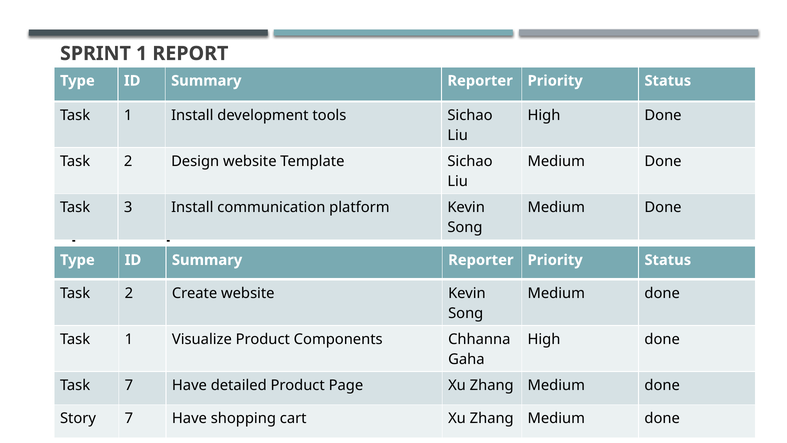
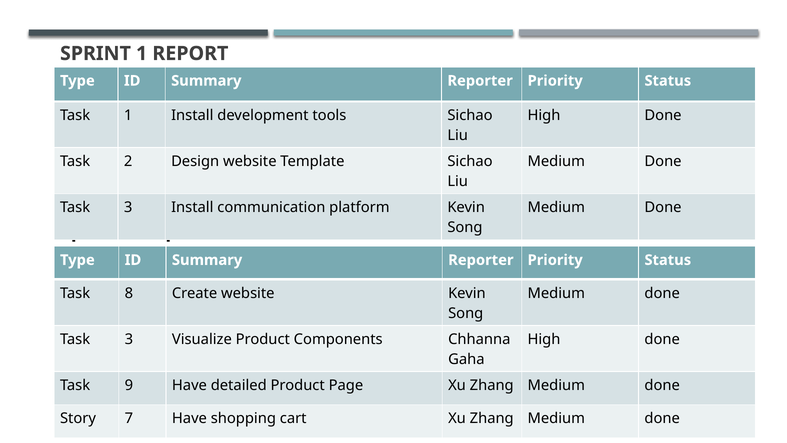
2 at (129, 293): 2 -> 8
1 at (129, 339): 1 -> 3
Task 7: 7 -> 9
